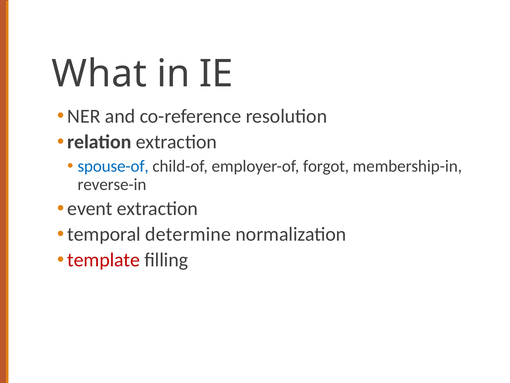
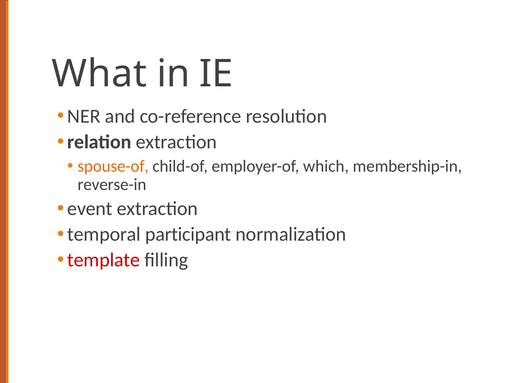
spouse-of colour: blue -> orange
forgot: forgot -> which
determine: determine -> participant
